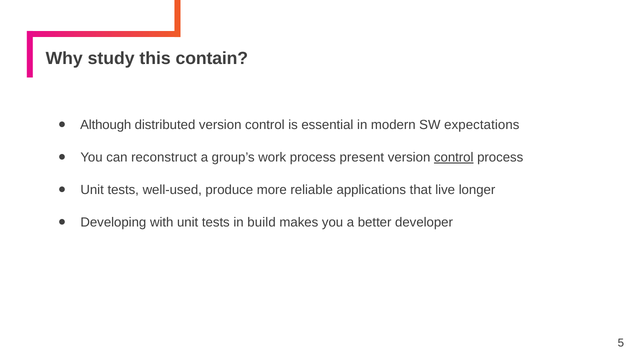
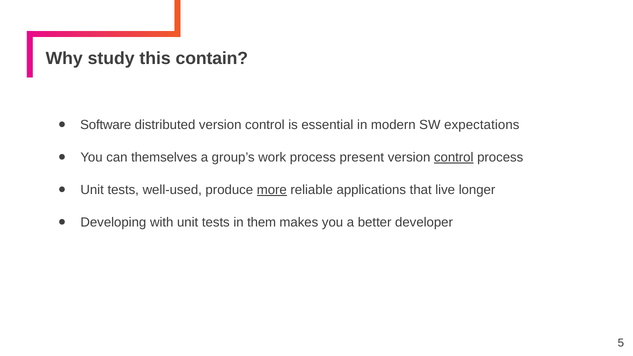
Although: Although -> Software
reconstruct: reconstruct -> themselves
more underline: none -> present
build: build -> them
